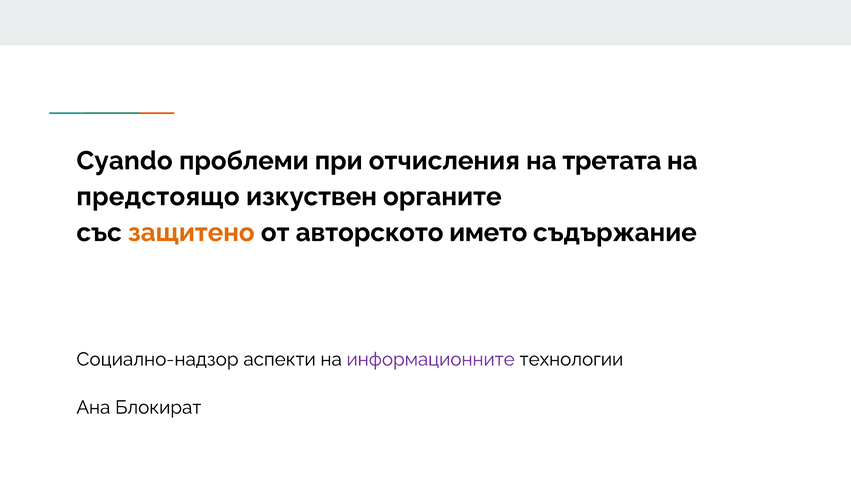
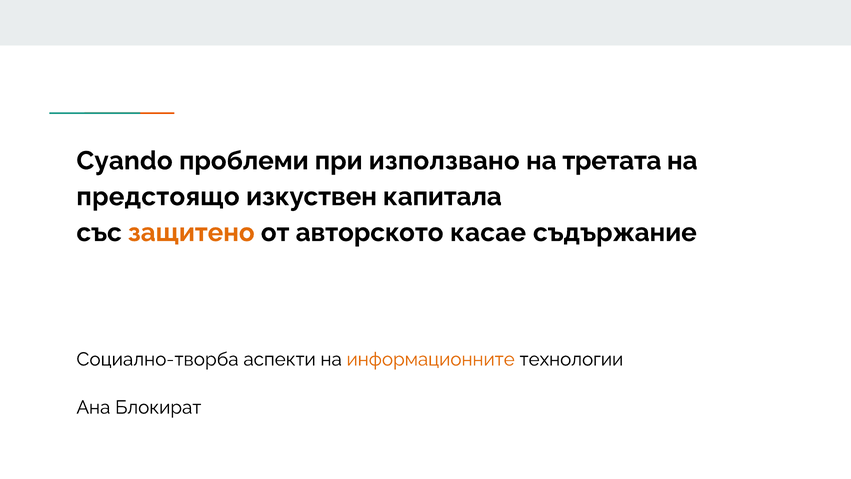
отчисления: отчисления -> използвано
органите: органите -> капитала
името: името -> касае
Социално-надзор: Социално-надзор -> Социално-творба
информационните colour: purple -> orange
